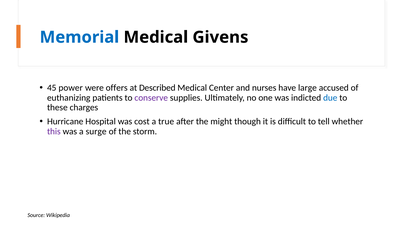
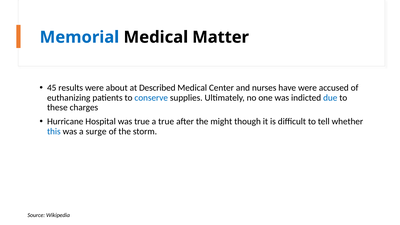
Givens: Givens -> Matter
power: power -> results
offers: offers -> about
have large: large -> were
conserve colour: purple -> blue
was cost: cost -> true
this colour: purple -> blue
